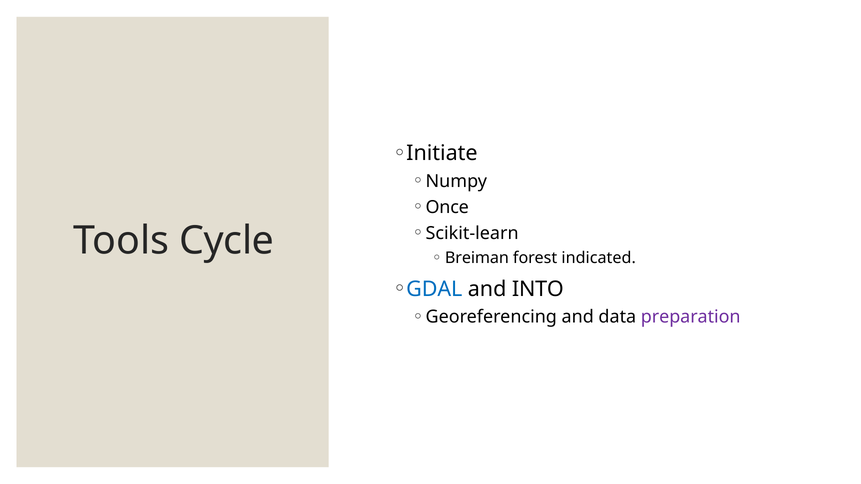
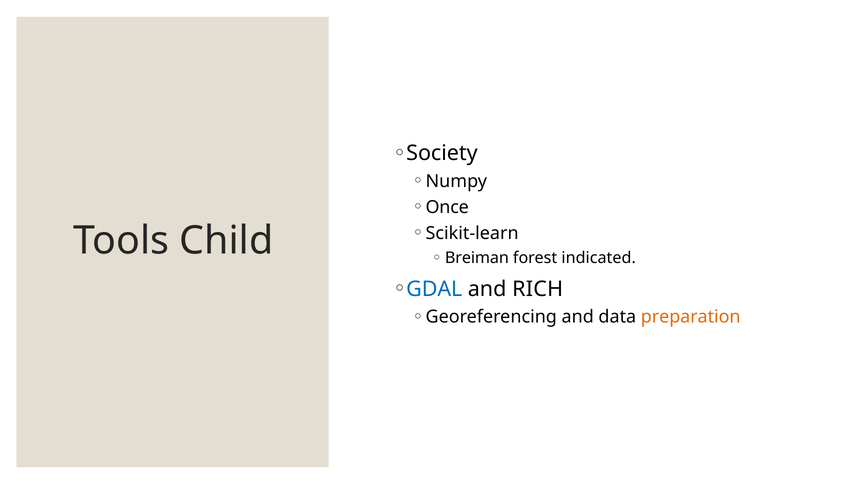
Initiate: Initiate -> Society
Cycle: Cycle -> Child
INTO: INTO -> RICH
preparation colour: purple -> orange
